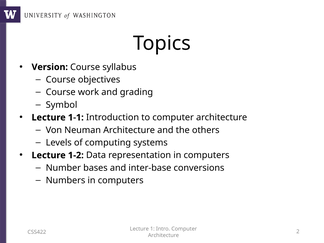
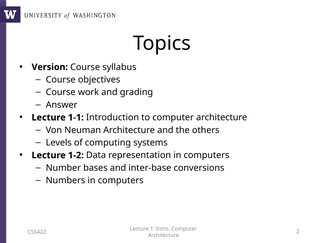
Symbol: Symbol -> Answer
